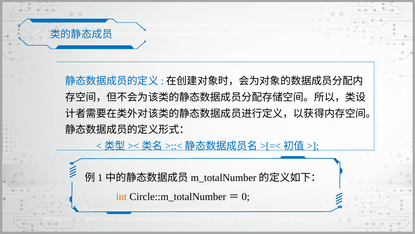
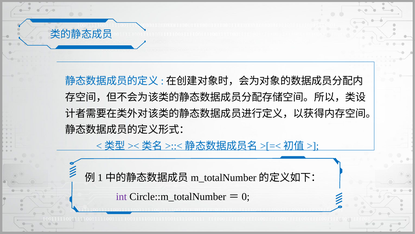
int colour: orange -> purple
